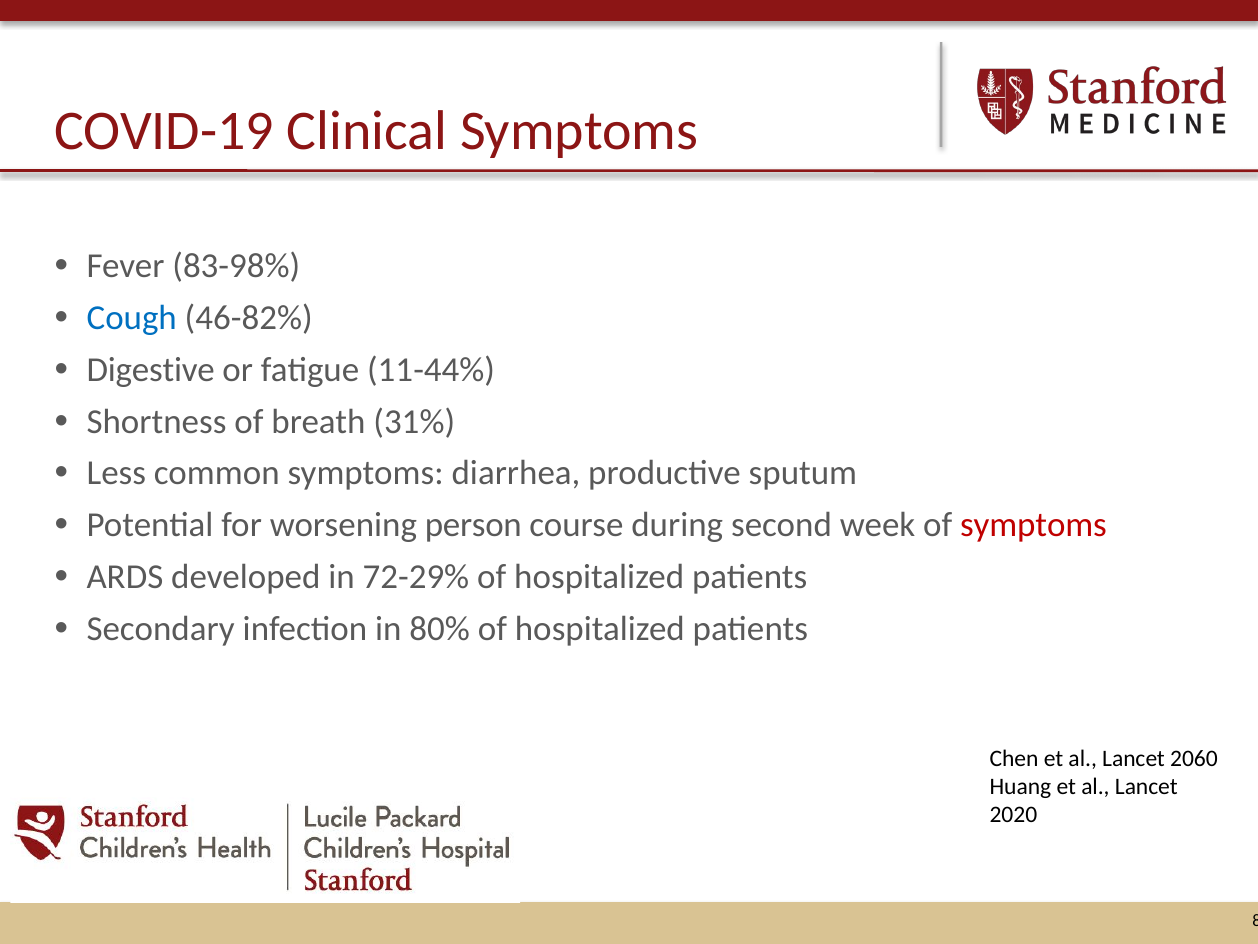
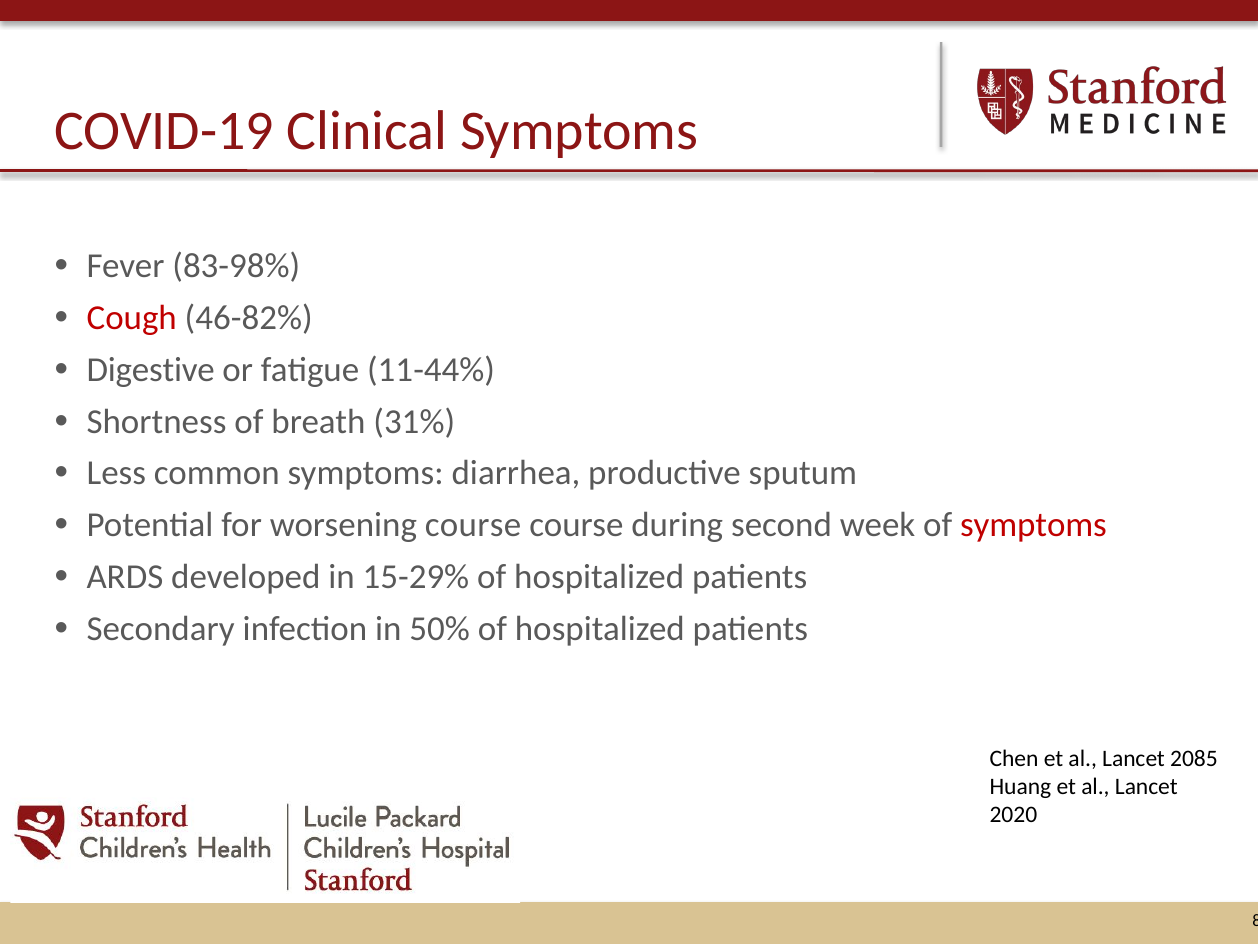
Cough colour: blue -> red
worsening person: person -> course
72-29%: 72-29% -> 15-29%
80%: 80% -> 50%
2060: 2060 -> 2085
